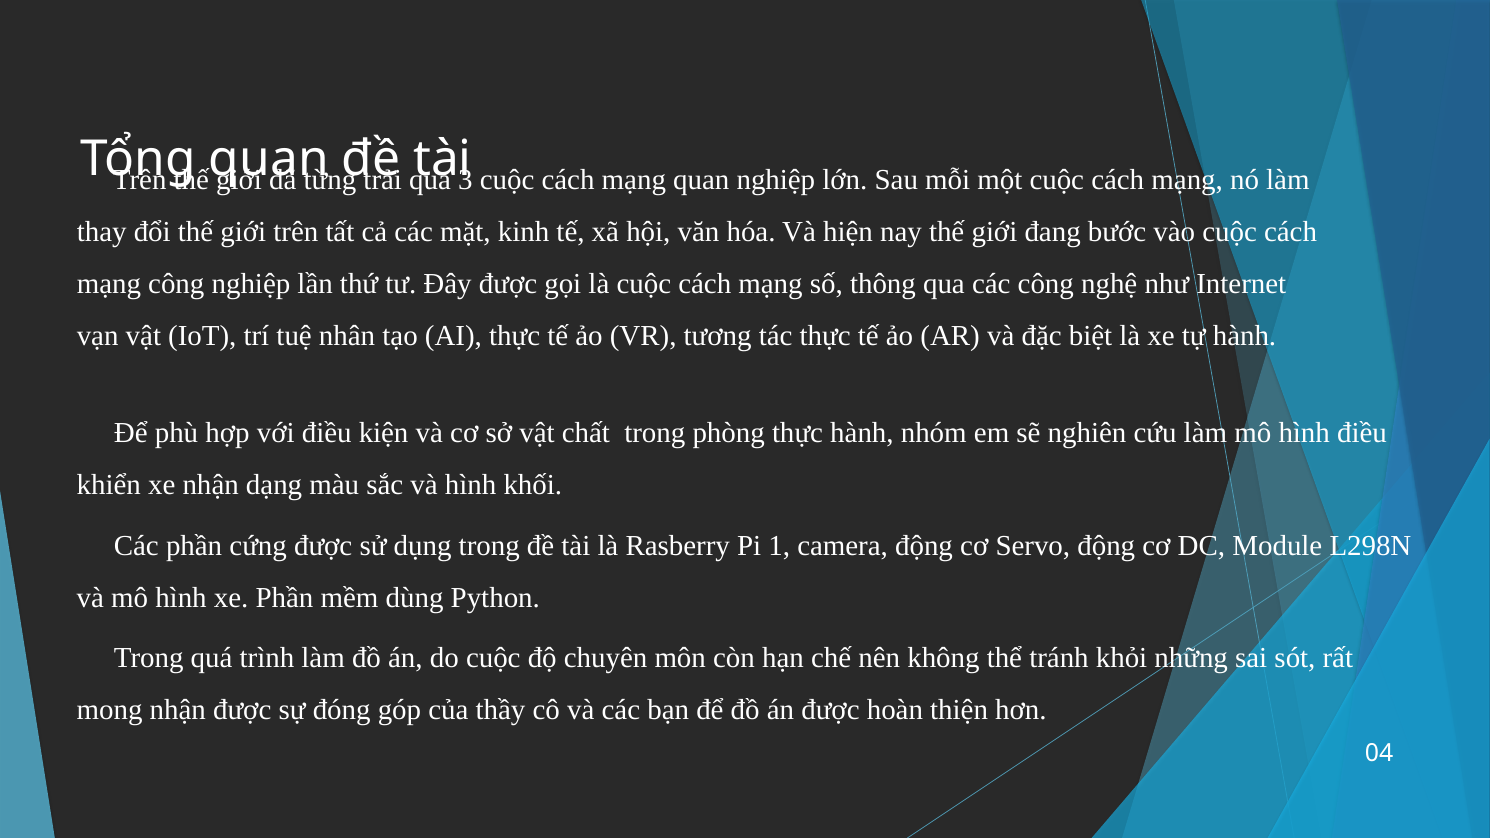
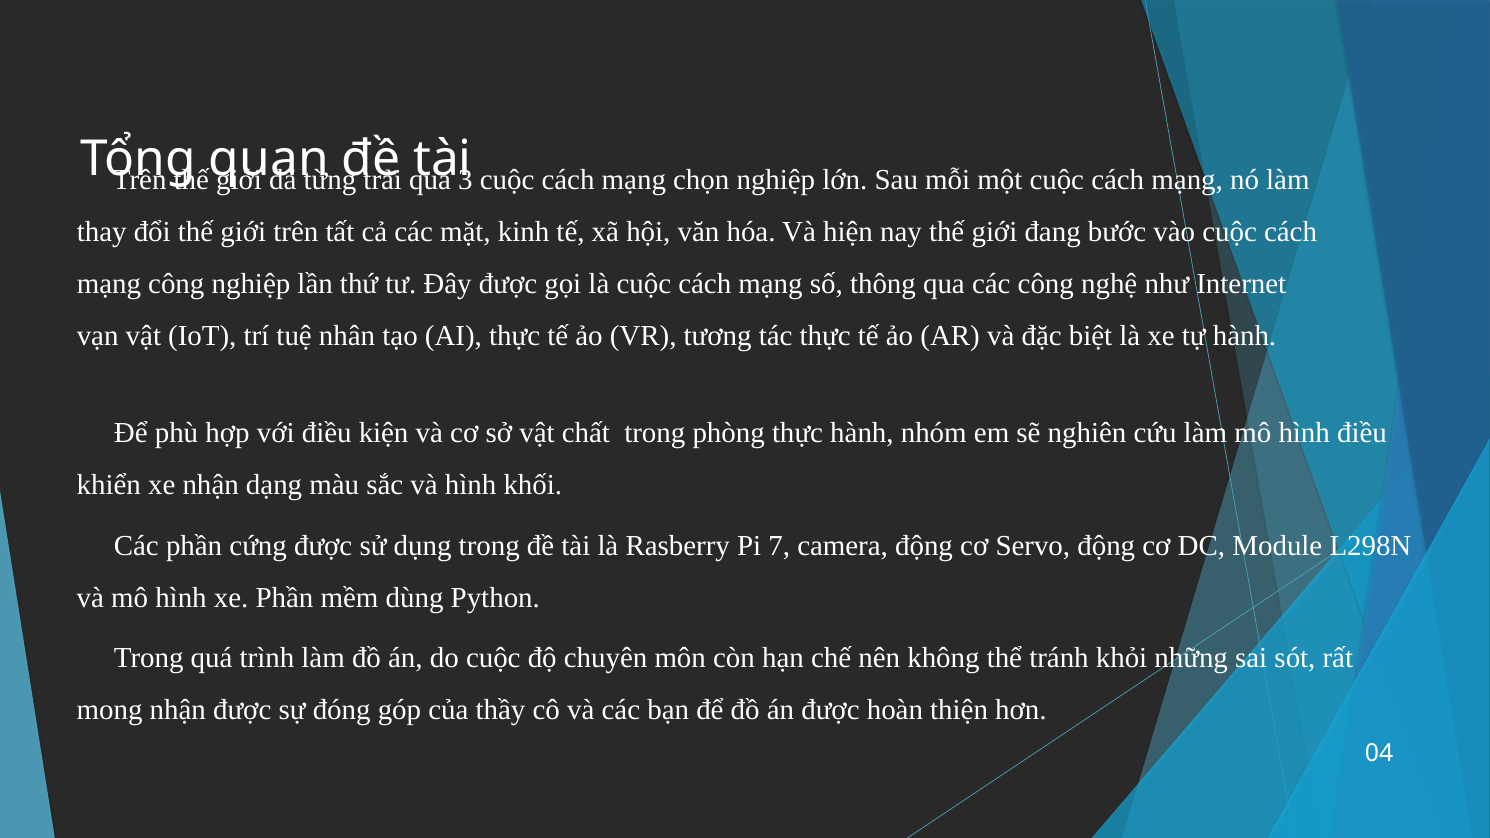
mạng quan: quan -> chọn
1: 1 -> 7
